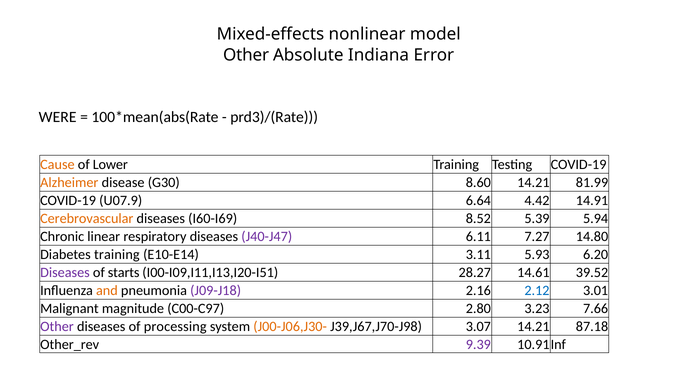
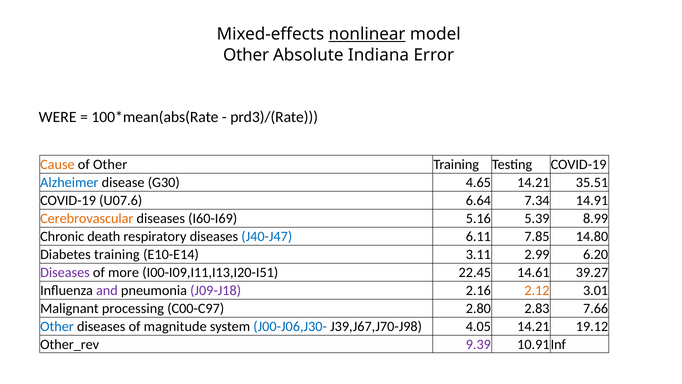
nonlinear underline: none -> present
of Lower: Lower -> Other
Alzheimer colour: orange -> blue
8.60: 8.60 -> 4.65
81.99: 81.99 -> 35.51
U07.9: U07.9 -> U07.6
4.42: 4.42 -> 7.34
8.52: 8.52 -> 5.16
5.94: 5.94 -> 8.99
linear: linear -> death
J40-J47 colour: purple -> blue
7.27: 7.27 -> 7.85
5.93: 5.93 -> 2.99
starts: starts -> more
28.27: 28.27 -> 22.45
39.52: 39.52 -> 39.27
and colour: orange -> purple
2.12 colour: blue -> orange
magnitude: magnitude -> processing
3.23: 3.23 -> 2.83
Other at (57, 326) colour: purple -> blue
processing: processing -> magnitude
J00-J06,J30- colour: orange -> blue
3.07: 3.07 -> 4.05
87.18: 87.18 -> 19.12
